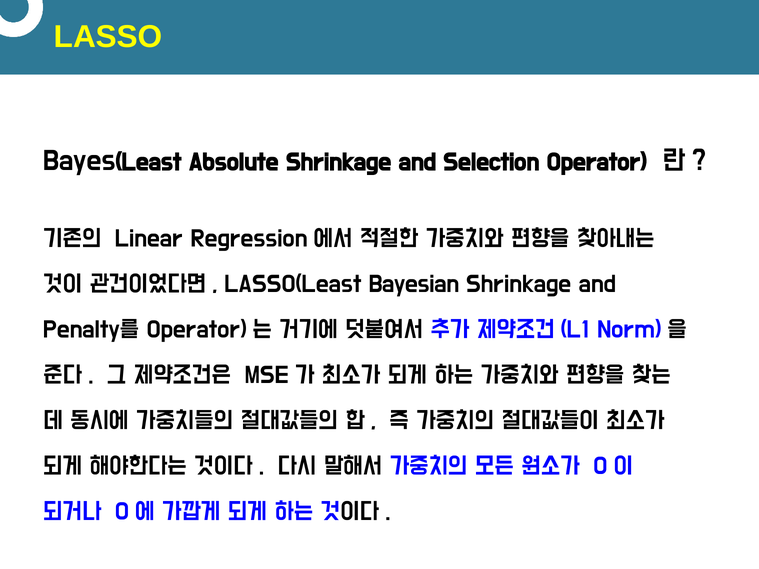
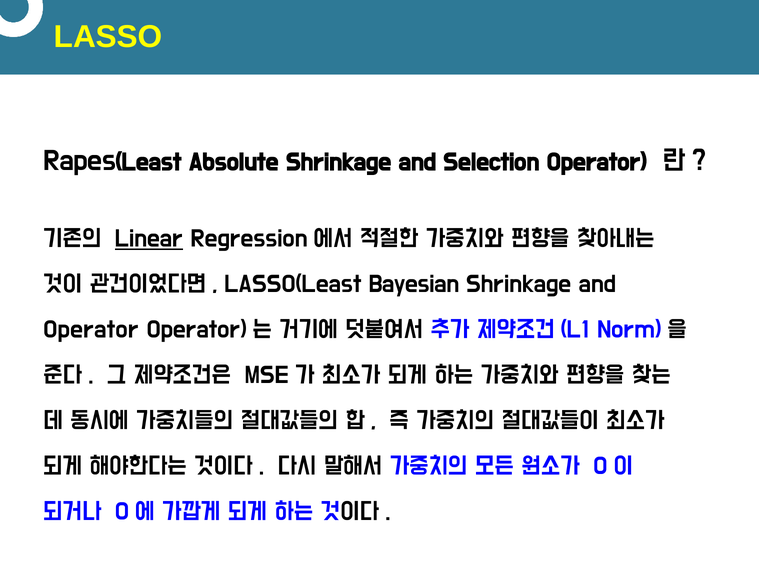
Bayes: Bayes -> Rapes
Linear underline: none -> present
Penalty를 at (91, 329): Penalty를 -> Operator
